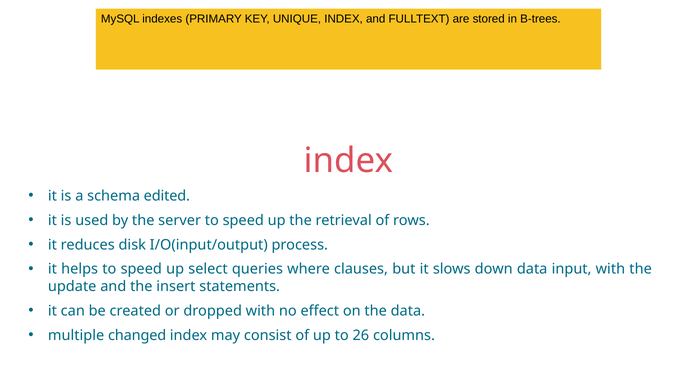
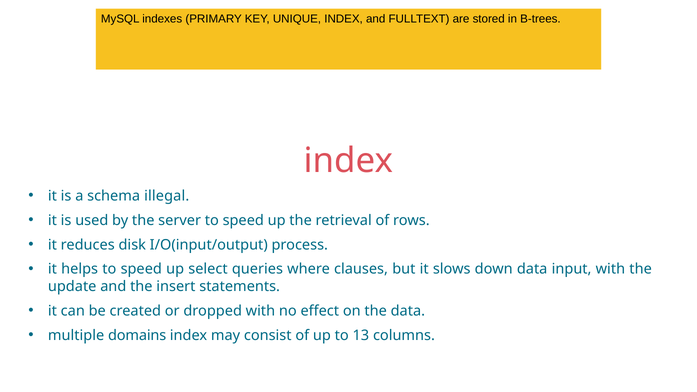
edited: edited -> illegal
changed: changed -> domains
26: 26 -> 13
